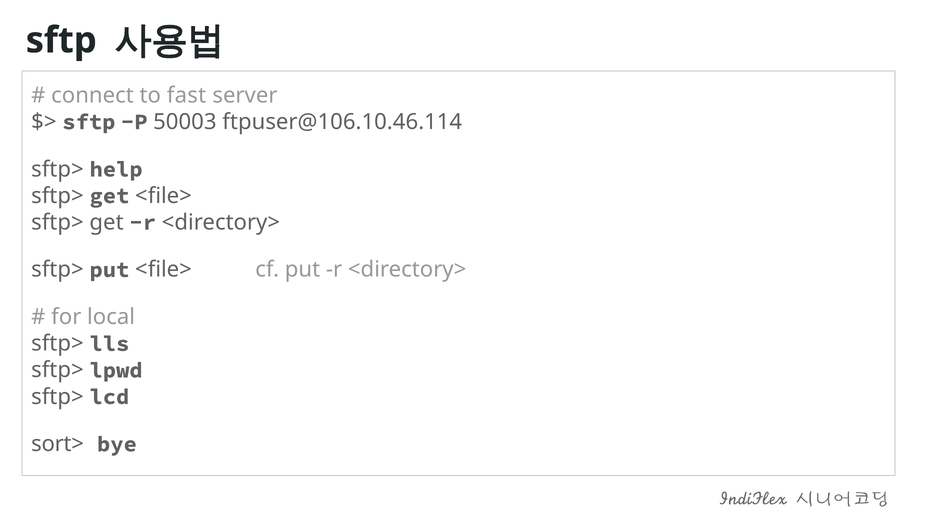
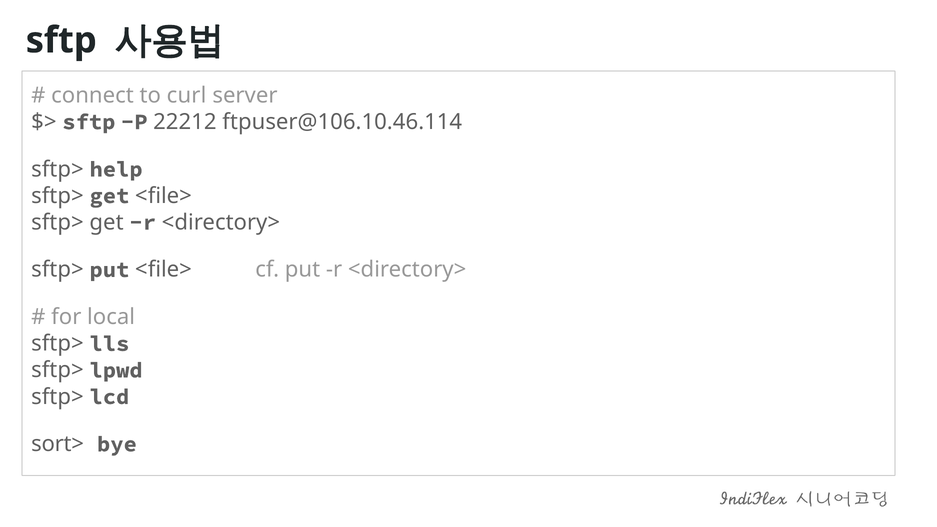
fast: fast -> curl
50003: 50003 -> 22212
